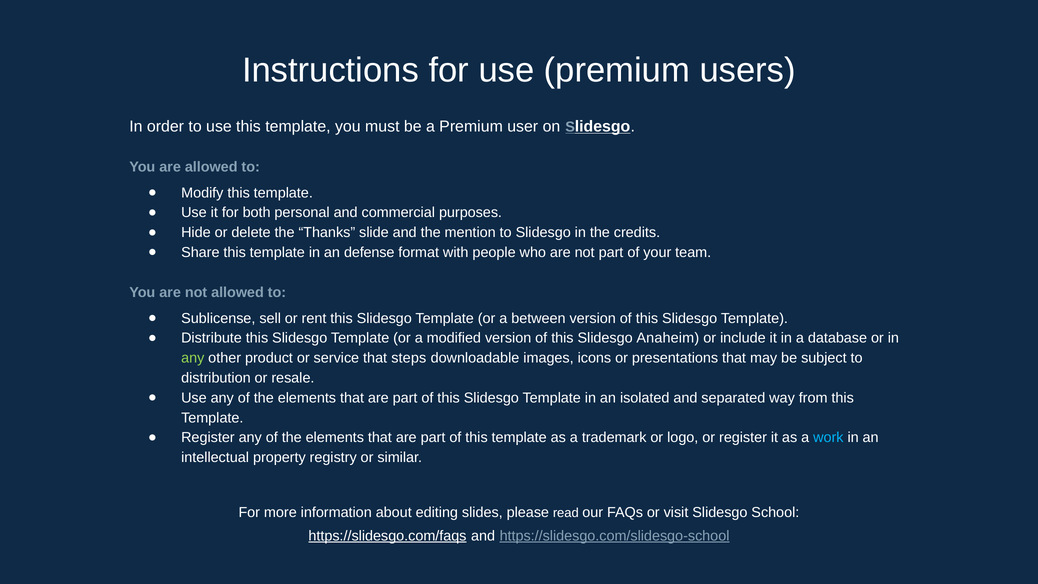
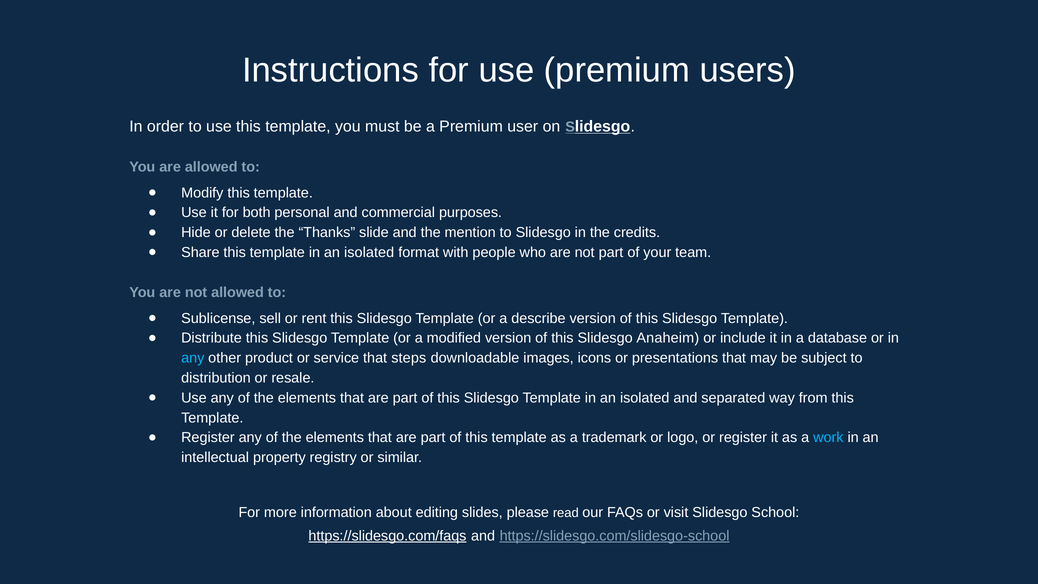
defense at (369, 252): defense -> isolated
between: between -> describe
any at (193, 358) colour: light green -> light blue
